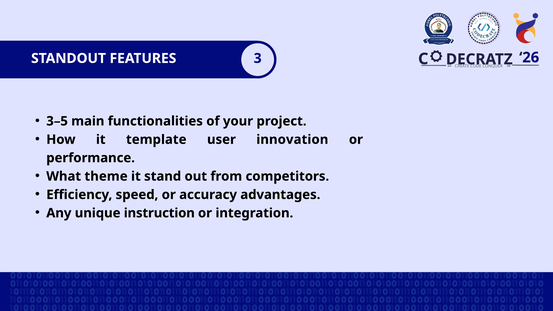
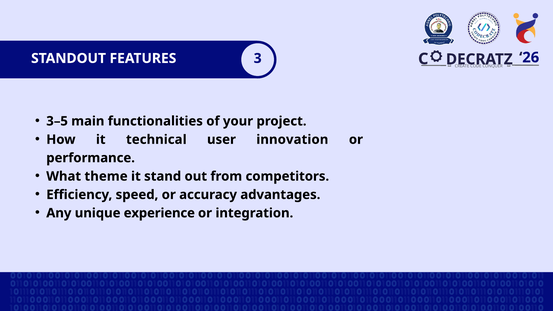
template: template -> technical
instruction: instruction -> experience
